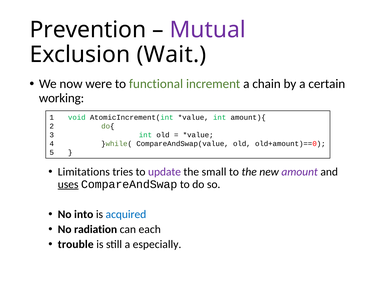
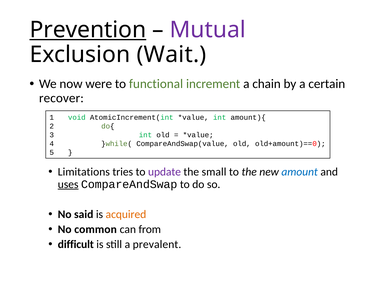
Prevention underline: none -> present
working: working -> recover
amount colour: purple -> blue
into: into -> said
acquired colour: blue -> orange
radiation: radiation -> common
each: each -> from
trouble: trouble -> difficult
especially: especially -> prevalent
